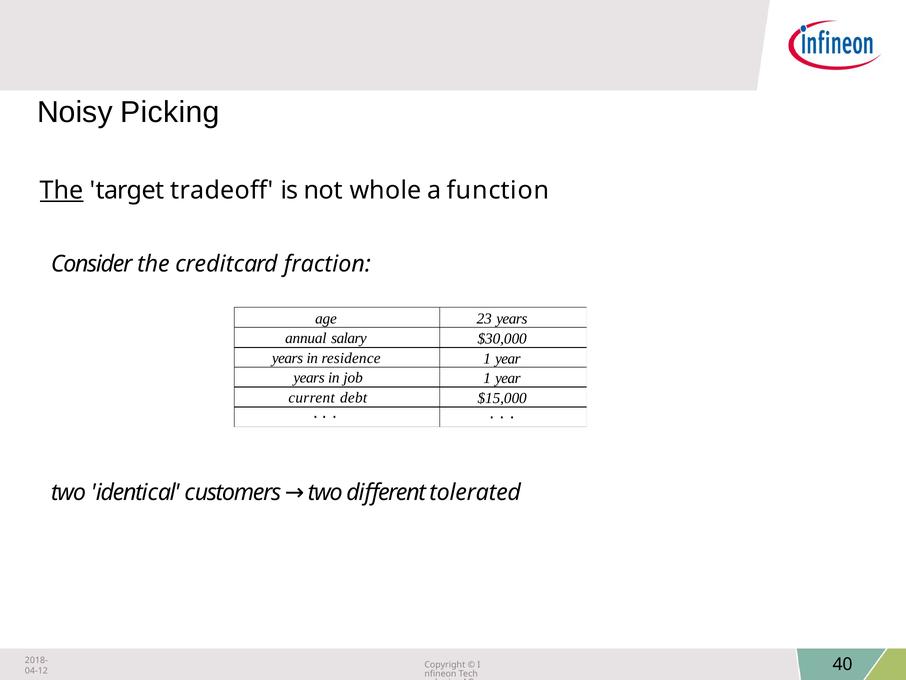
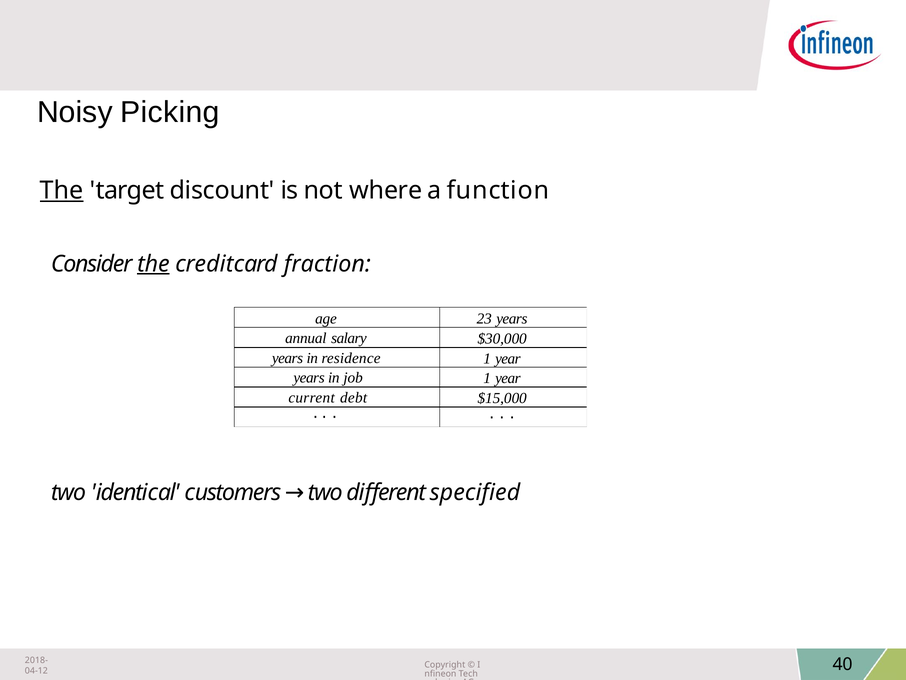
tradeoff: tradeoff -> discount
whole: whole -> where
the at (153, 264) underline: none -> present
tolerated: tolerated -> specified
